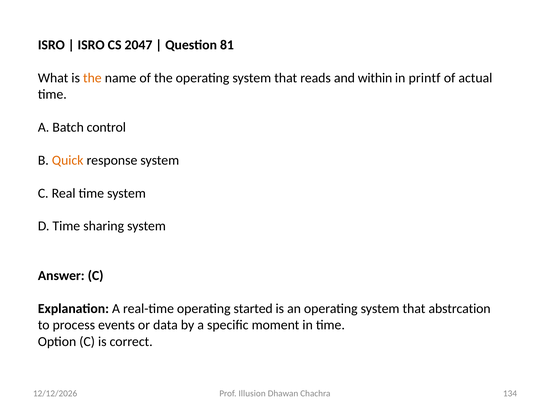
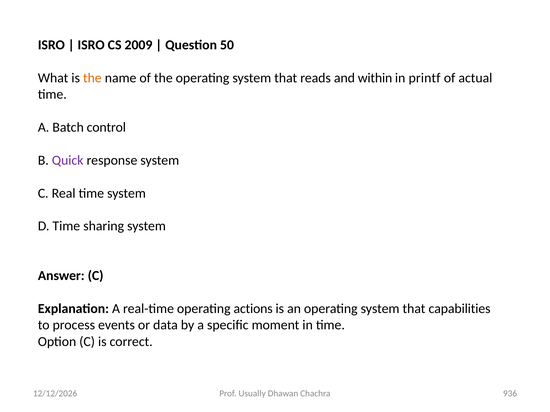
2047: 2047 -> 2009
81: 81 -> 50
Quick colour: orange -> purple
started: started -> actions
abstrcation: abstrcation -> capabilities
Illusion: Illusion -> Usually
134: 134 -> 936
